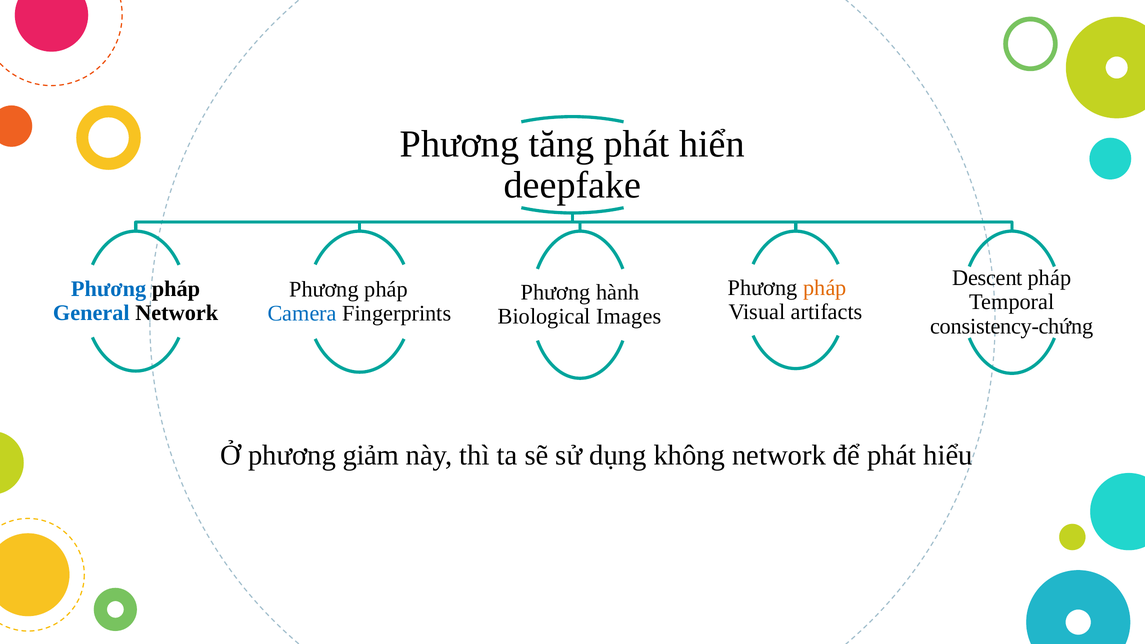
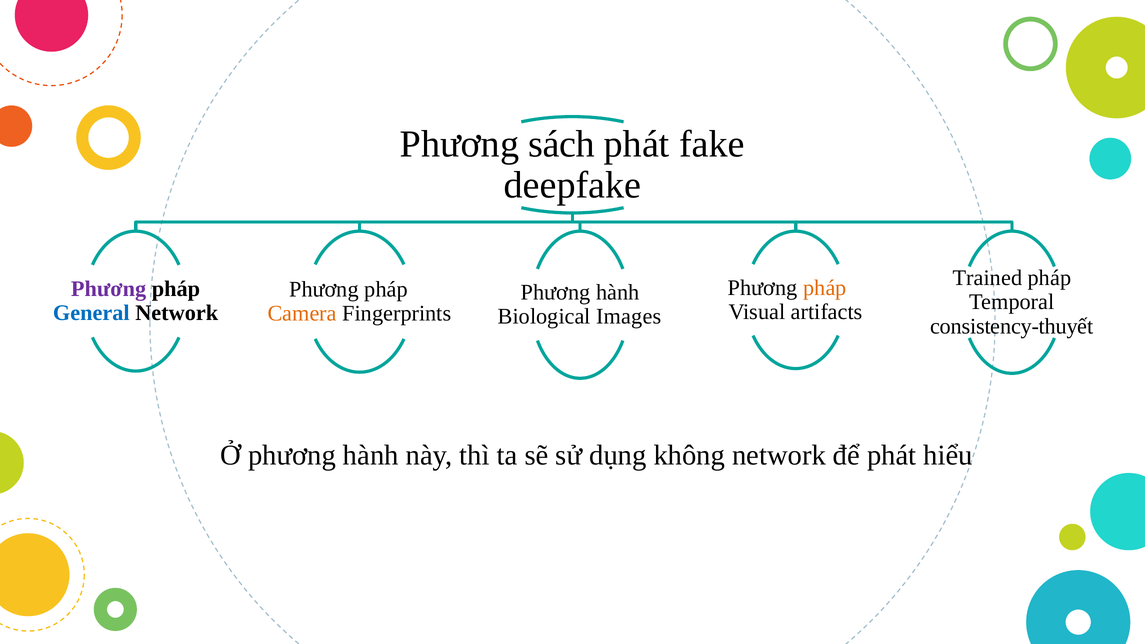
tăng: tăng -> sách
hiển: hiển -> fake
Descent: Descent -> Trained
Phương at (109, 289) colour: blue -> purple
Camera colour: blue -> orange
consistency-chứng: consistency-chứng -> consistency-thuyết
Ở phương giảm: giảm -> hành
